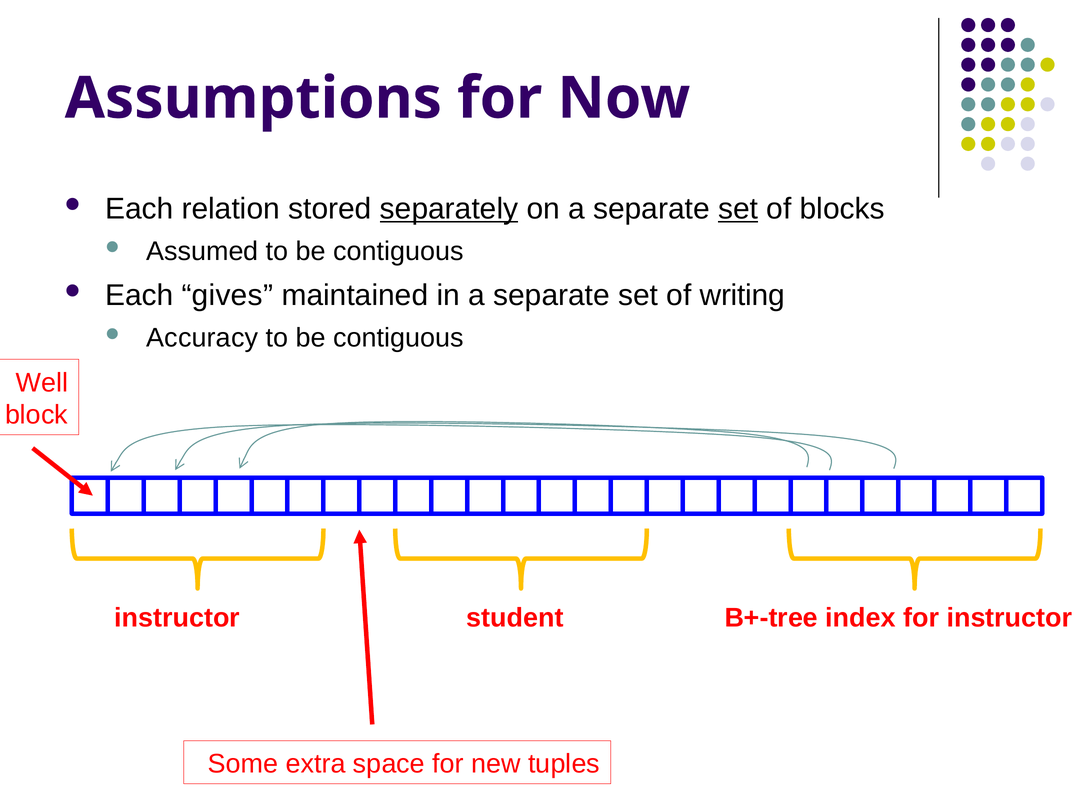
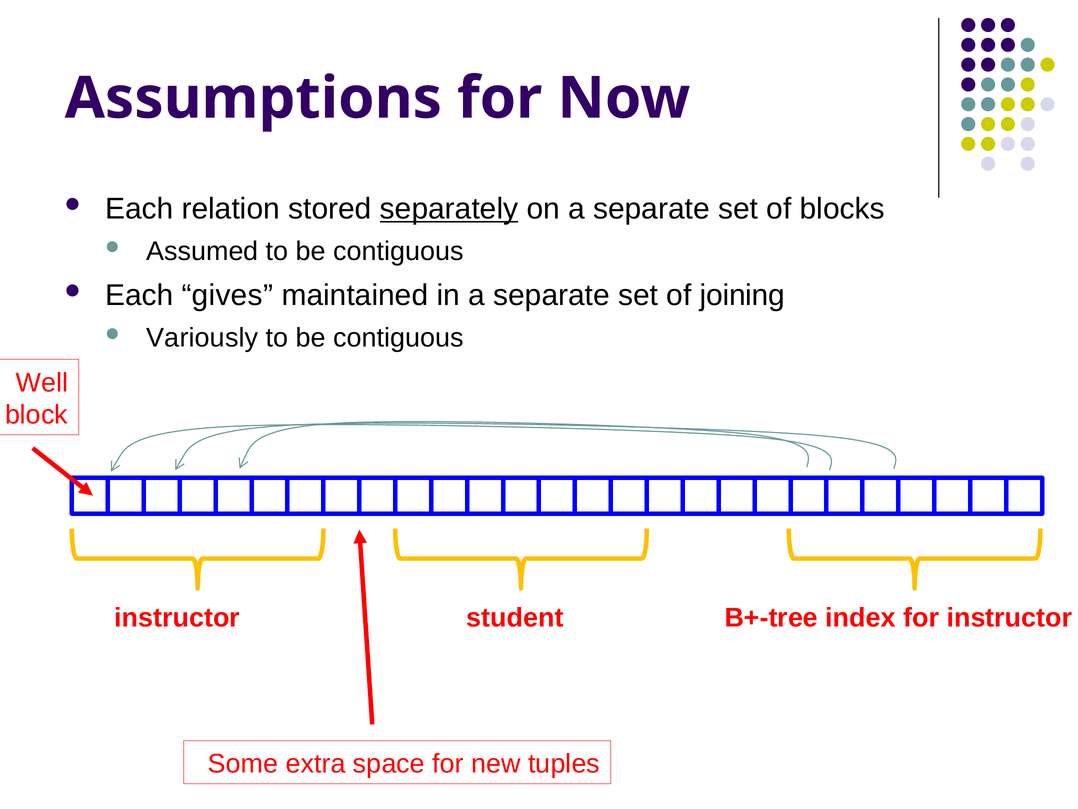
set at (738, 209) underline: present -> none
writing: writing -> joining
Accuracy: Accuracy -> Variously
